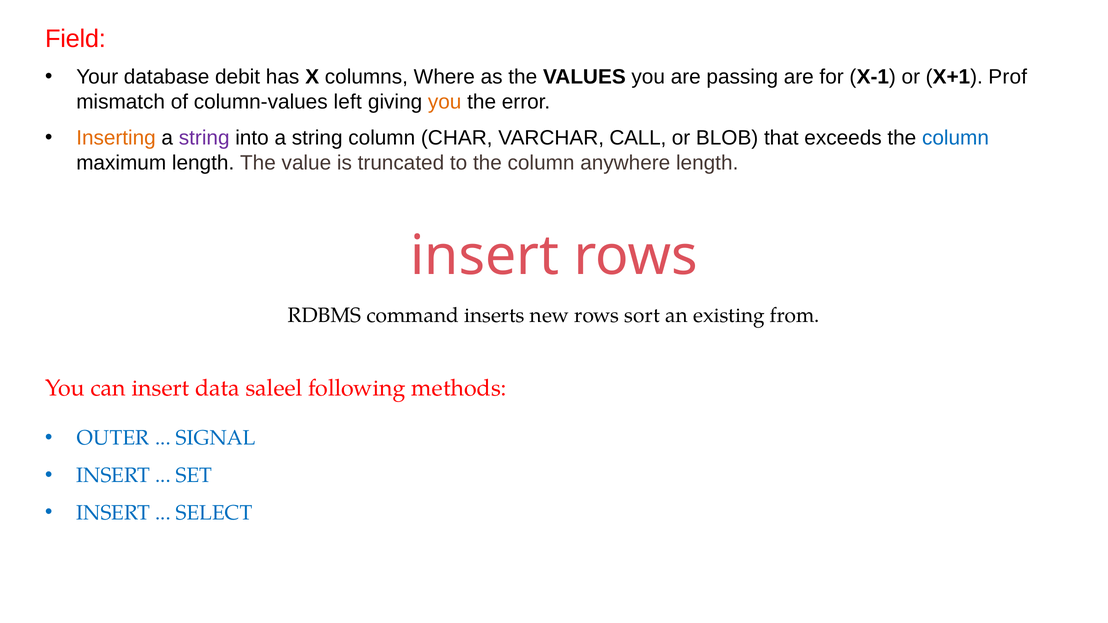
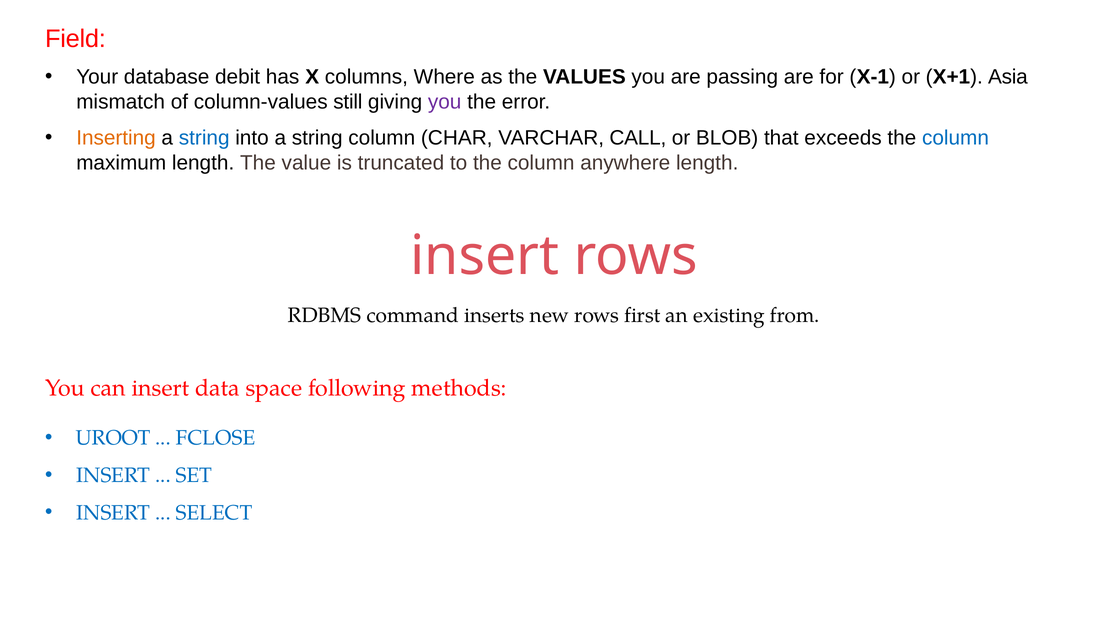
Prof: Prof -> Asia
left: left -> still
you at (445, 102) colour: orange -> purple
string at (204, 138) colour: purple -> blue
sort: sort -> first
saleel: saleel -> space
OUTER: OUTER -> UROOT
SIGNAL: SIGNAL -> FCLOSE
